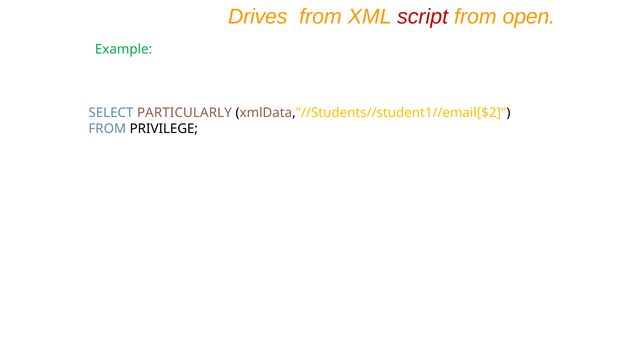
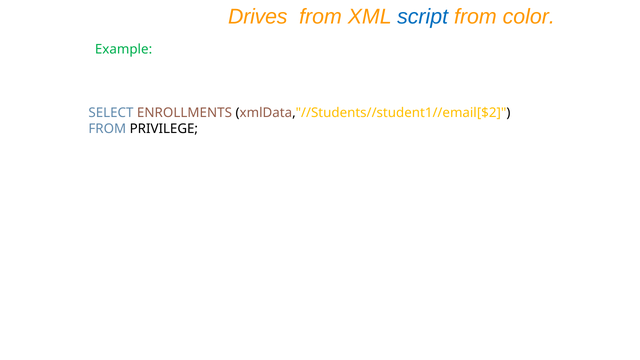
script colour: red -> blue
open: open -> color
PARTICULARLY: PARTICULARLY -> ENROLLMENTS
